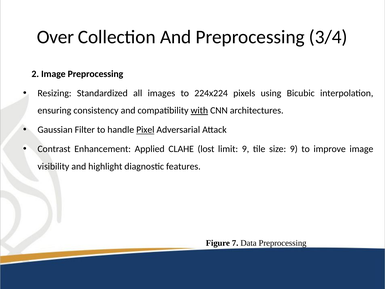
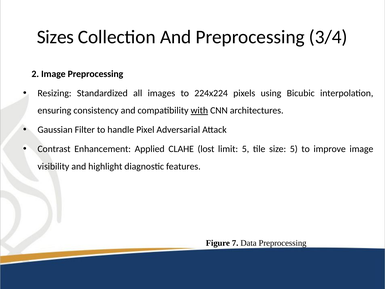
Over: Over -> Sizes
Pixel underline: present -> none
limit 9: 9 -> 5
size 9: 9 -> 5
